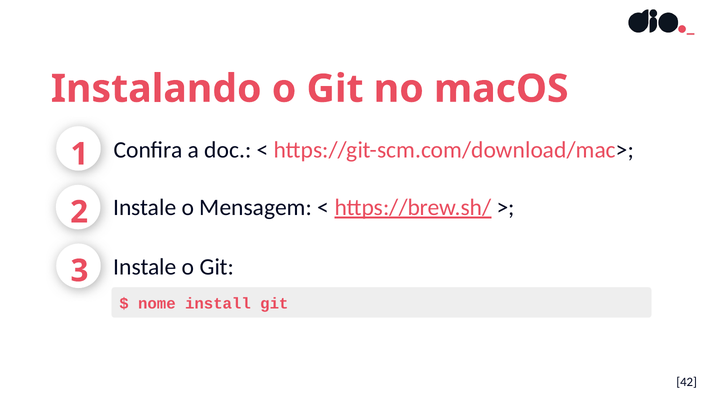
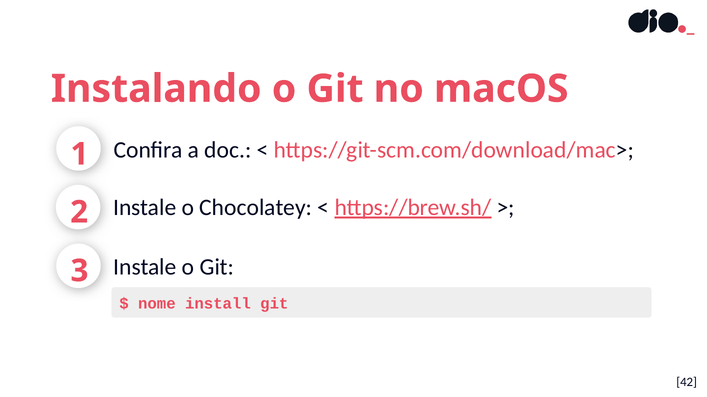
Mensagem: Mensagem -> Chocolatey
